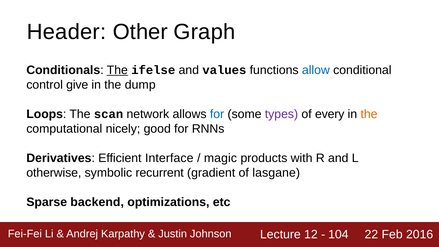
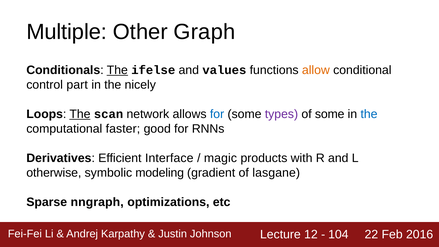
Header: Header -> Multiple
allow colour: blue -> orange
give: give -> part
dump: dump -> nicely
The at (80, 114) underline: none -> present
of every: every -> some
the at (369, 114) colour: orange -> blue
nicely: nicely -> faster
recurrent: recurrent -> modeling
backend: backend -> nngraph
